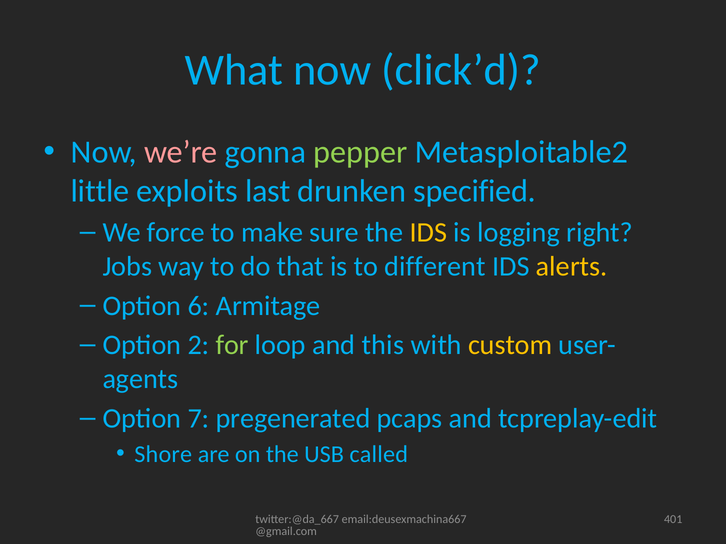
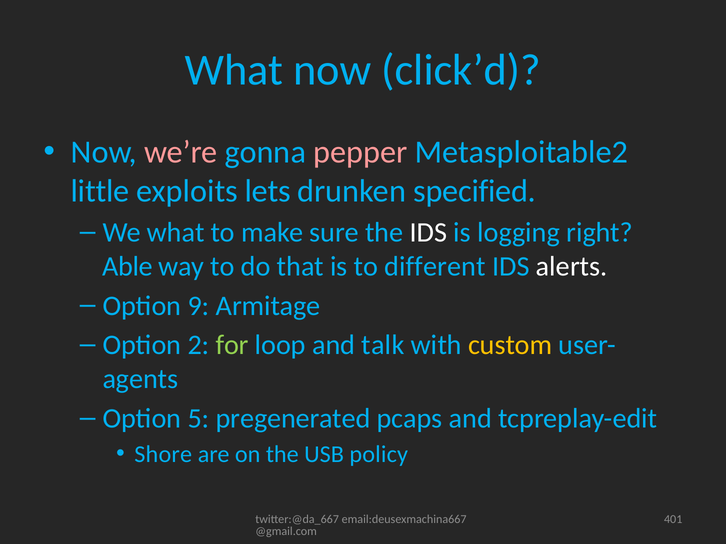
pepper colour: light green -> pink
last: last -> lets
We force: force -> what
IDS at (428, 233) colour: yellow -> white
Jobs: Jobs -> Able
alerts colour: yellow -> white
6: 6 -> 9
this: this -> talk
7: 7 -> 5
called: called -> policy
